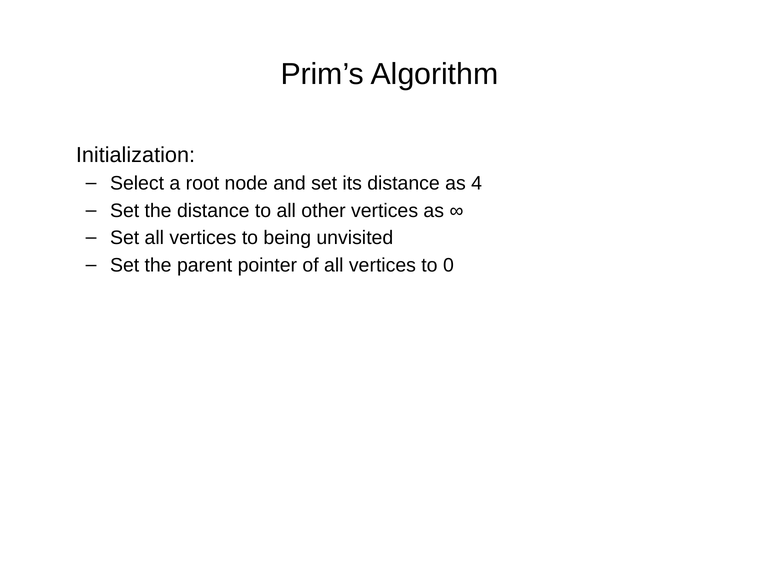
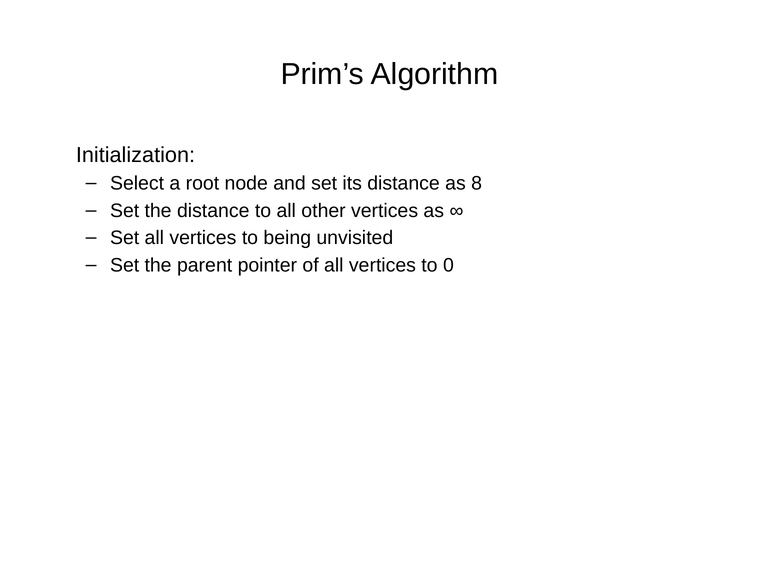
4: 4 -> 8
